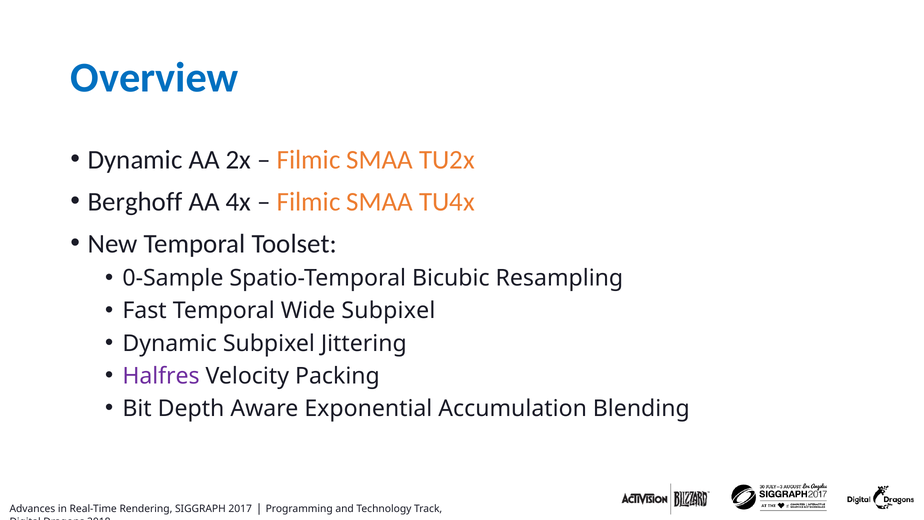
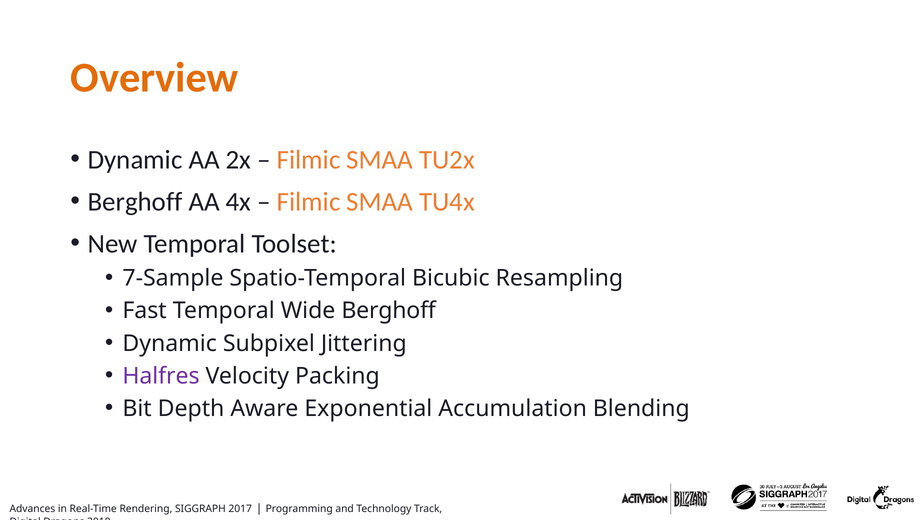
Overview colour: blue -> orange
0-Sample: 0-Sample -> 7-Sample
Wide Subpixel: Subpixel -> Berghoff
